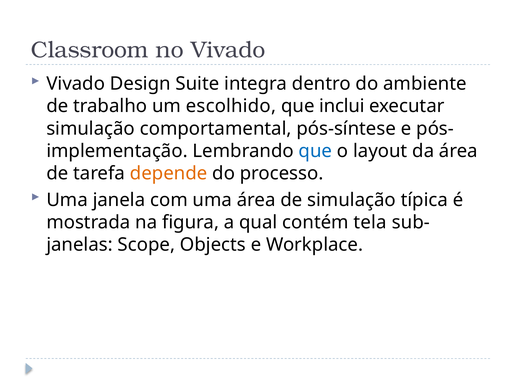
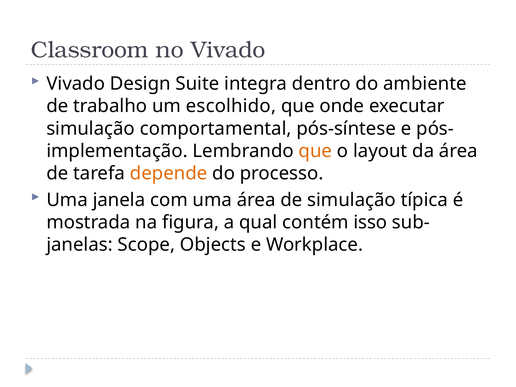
inclui: inclui -> onde
que at (315, 151) colour: blue -> orange
tela: tela -> isso
